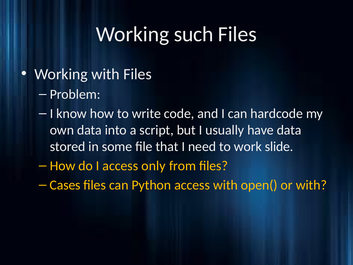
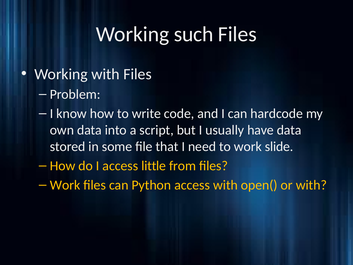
only: only -> little
Cases at (65, 185): Cases -> Work
